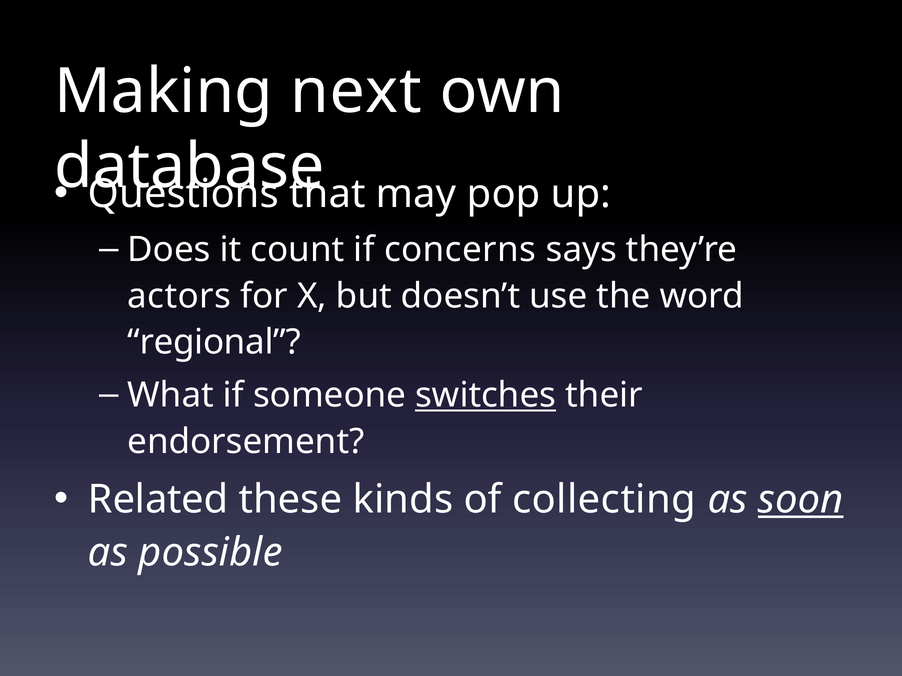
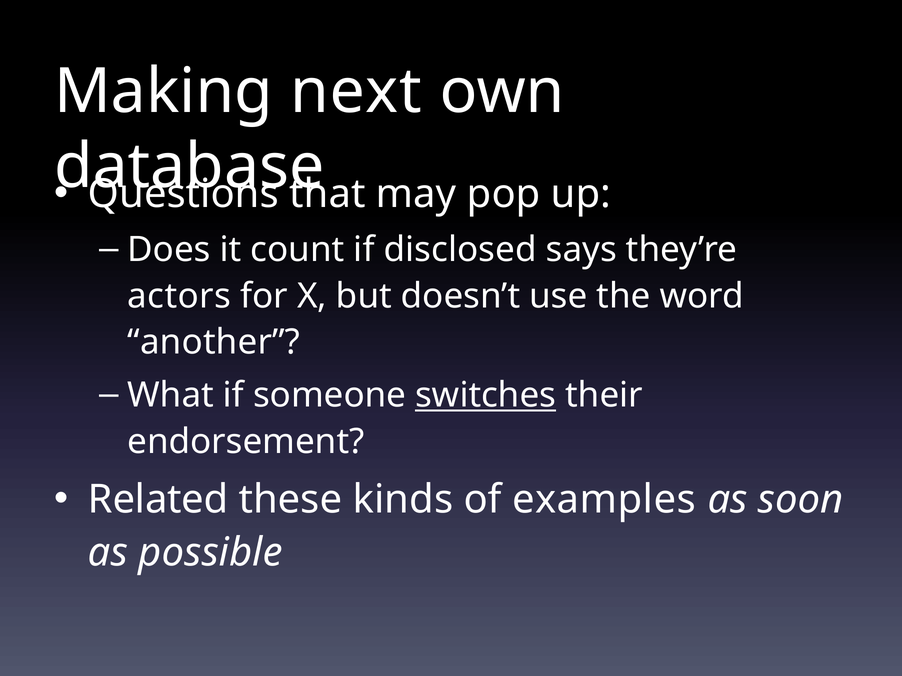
concerns: concerns -> disclosed
regional: regional -> another
collecting: collecting -> examples
soon underline: present -> none
